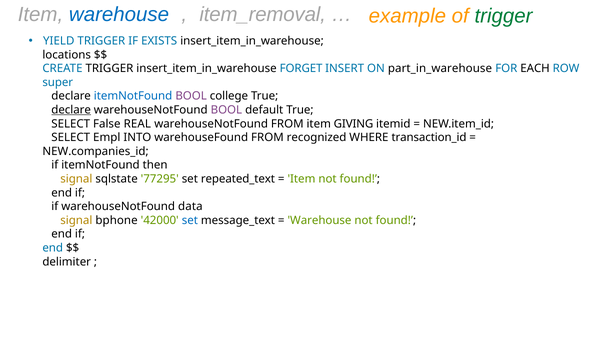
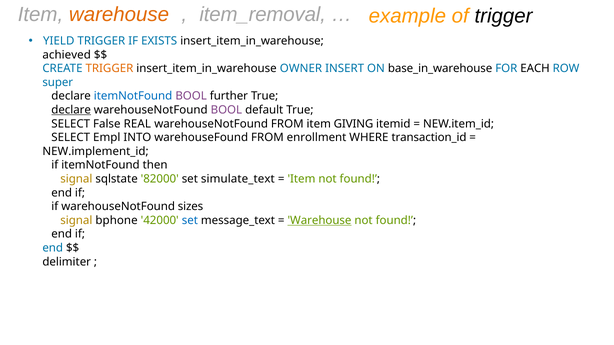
warehouse at (119, 15) colour: blue -> orange
trigger at (504, 16) colour: green -> black
locations: locations -> achieved
TRIGGER at (109, 69) colour: black -> orange
FORGET: FORGET -> OWNER
part_in_warehouse: part_in_warehouse -> base_in_warehouse
college: college -> further
recognized: recognized -> enrollment
NEW.companies_id: NEW.companies_id -> NEW.implement_id
77295: 77295 -> 82000
repeated_text: repeated_text -> simulate_text
data: data -> sizes
Warehouse at (319, 221) underline: none -> present
